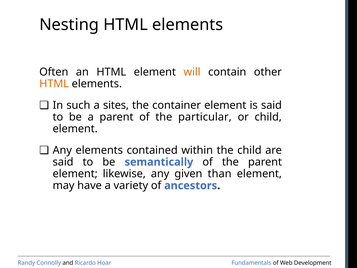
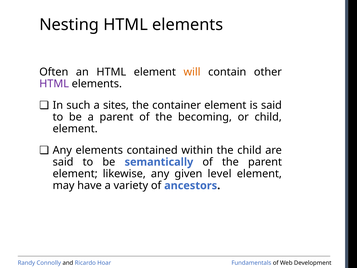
HTML at (54, 84) colour: orange -> purple
particular: particular -> becoming
than: than -> level
